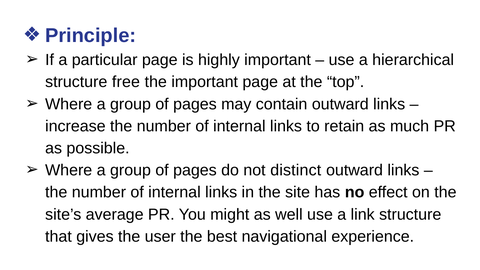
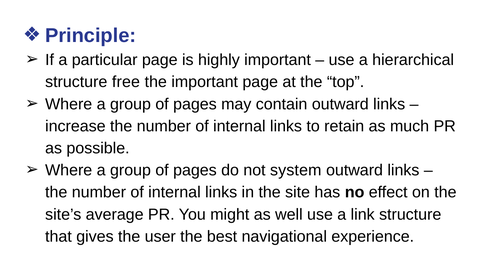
distinct: distinct -> system
